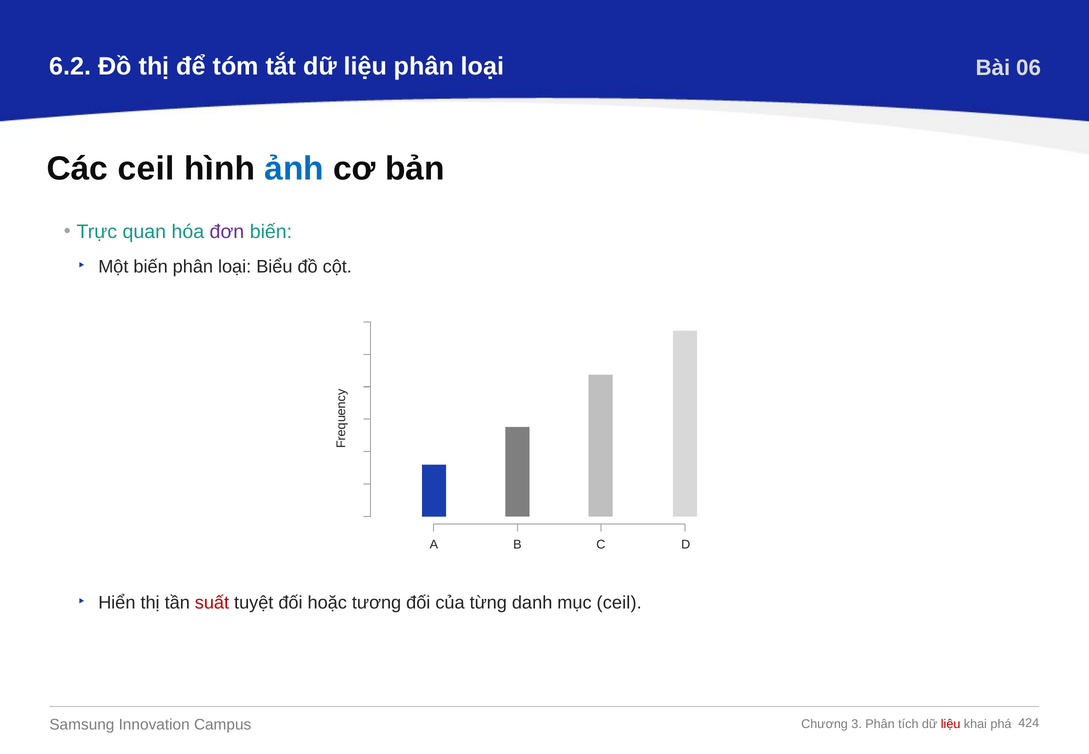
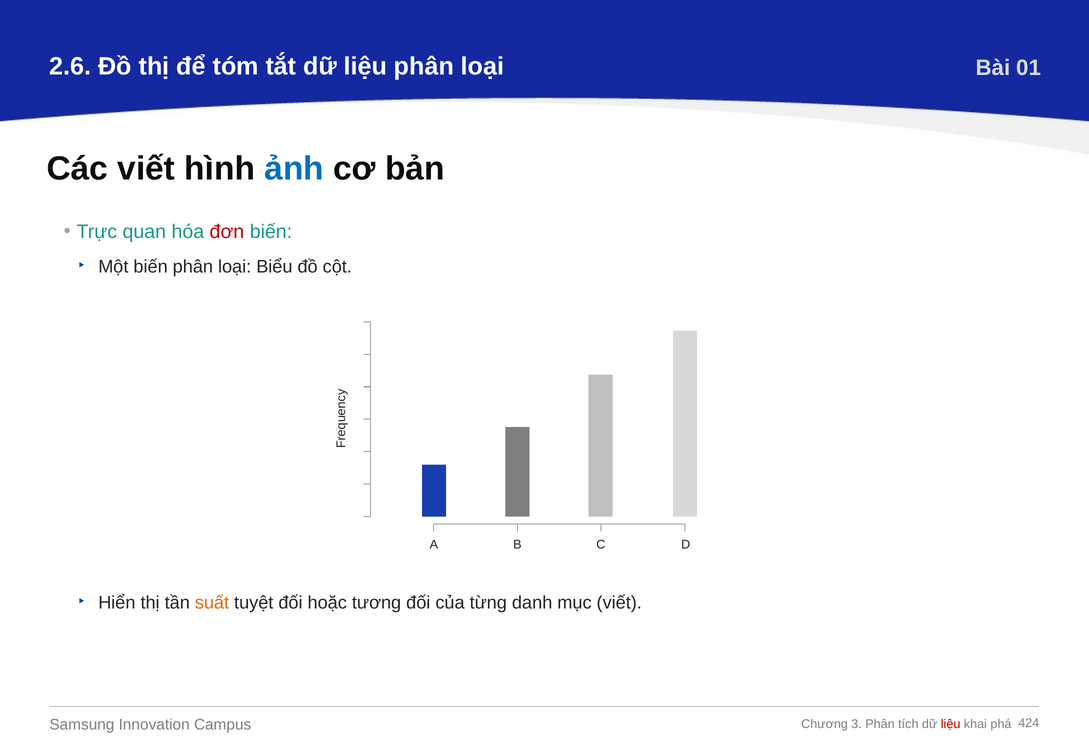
6.2: 6.2 -> 2.6
06: 06 -> 01
Các ceil: ceil -> viết
đơn colour: purple -> red
suất colour: red -> orange
mục ceil: ceil -> viết
